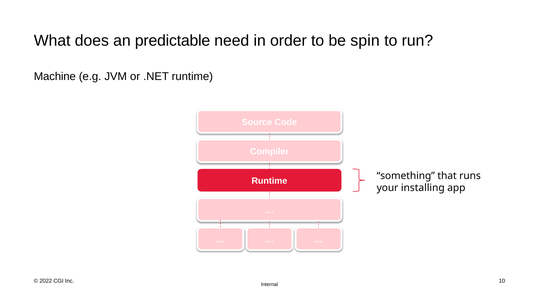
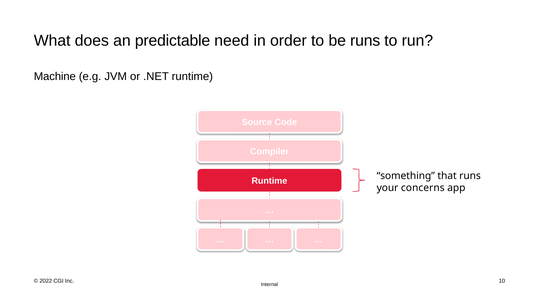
be spin: spin -> runs
installing: installing -> concerns
